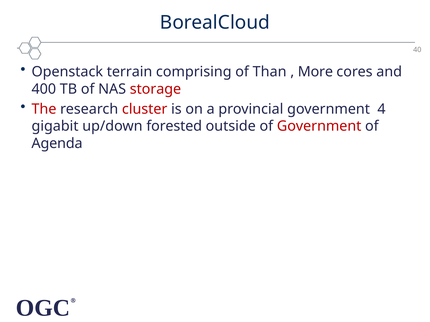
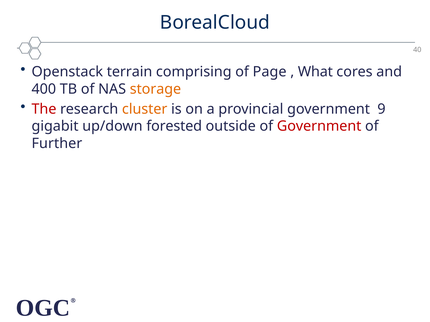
Than: Than -> Page
More: More -> What
storage colour: red -> orange
cluster colour: red -> orange
4: 4 -> 9
Agenda: Agenda -> Further
